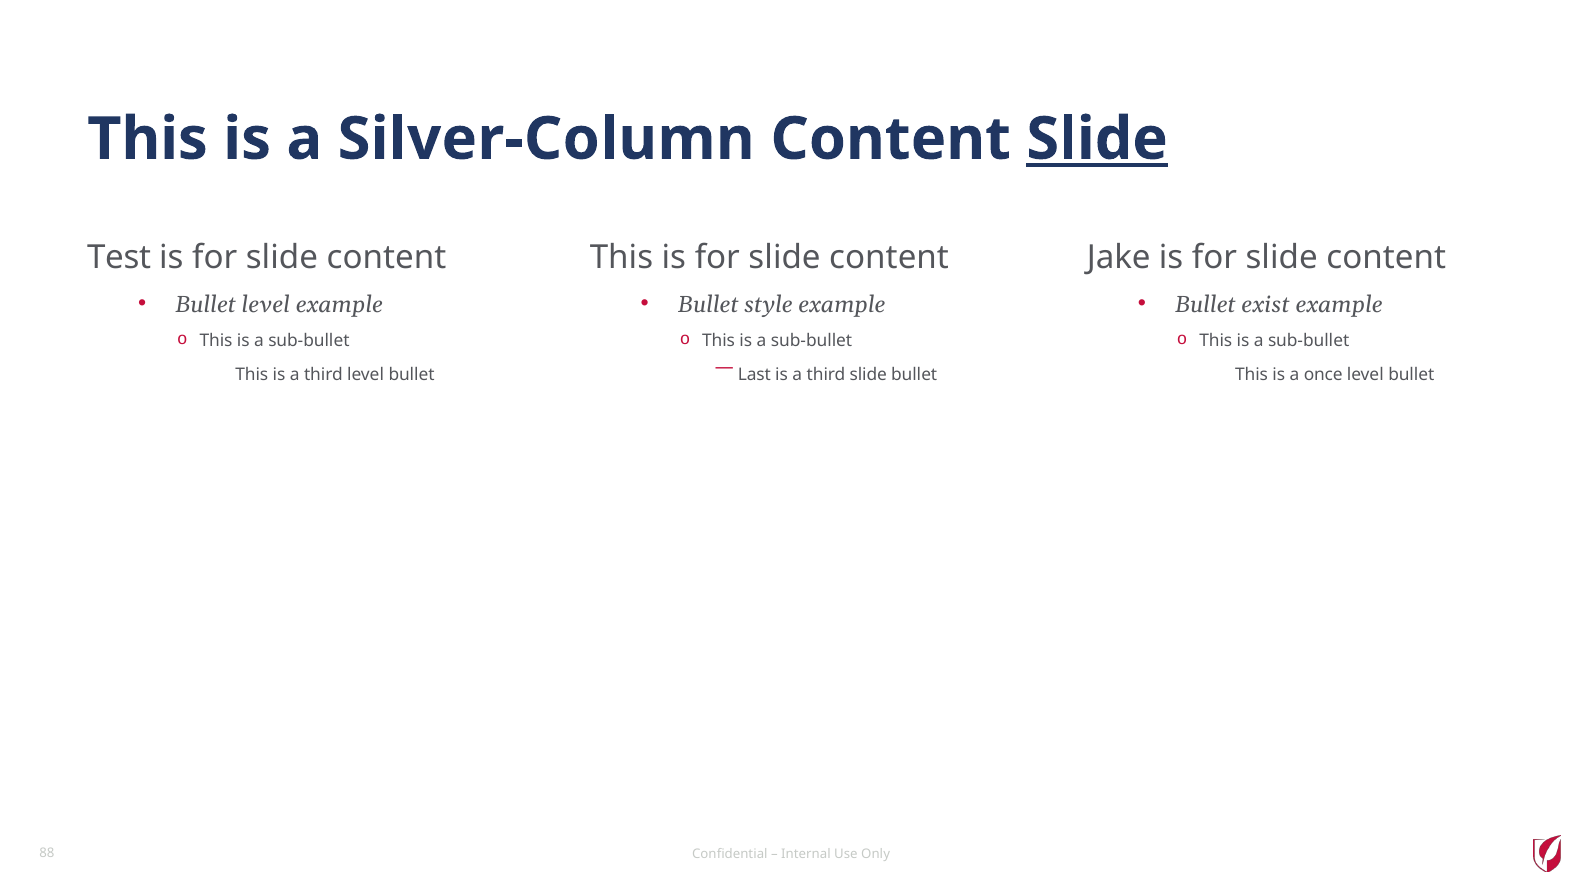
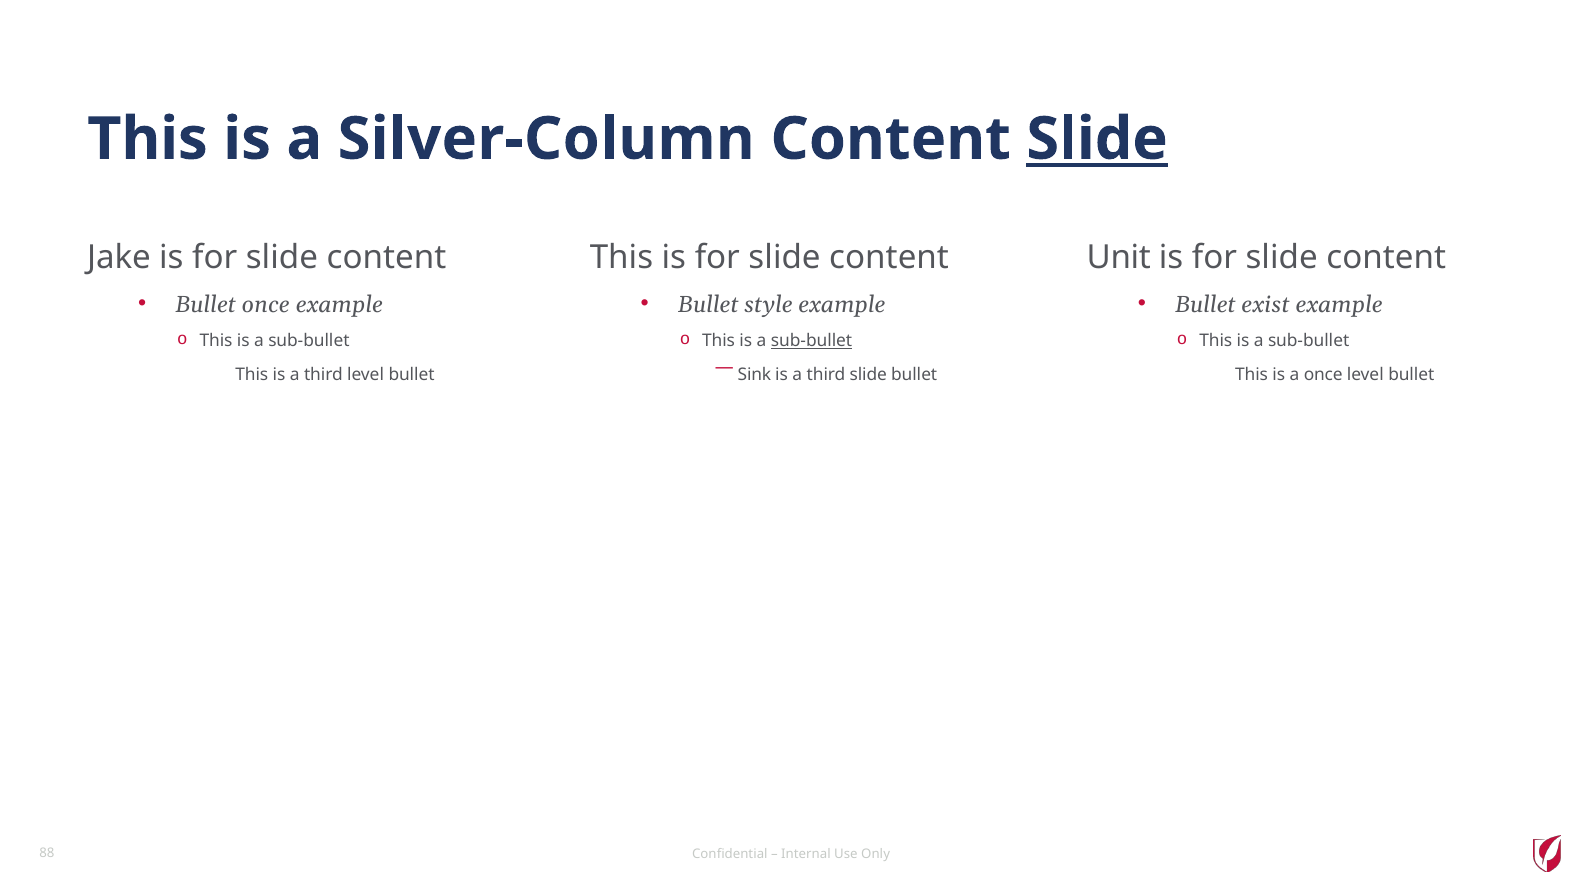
Test: Test -> Jake
Jake: Jake -> Unit
Bullet level: level -> once
sub-bullet at (812, 341) underline: none -> present
Last: Last -> Sink
